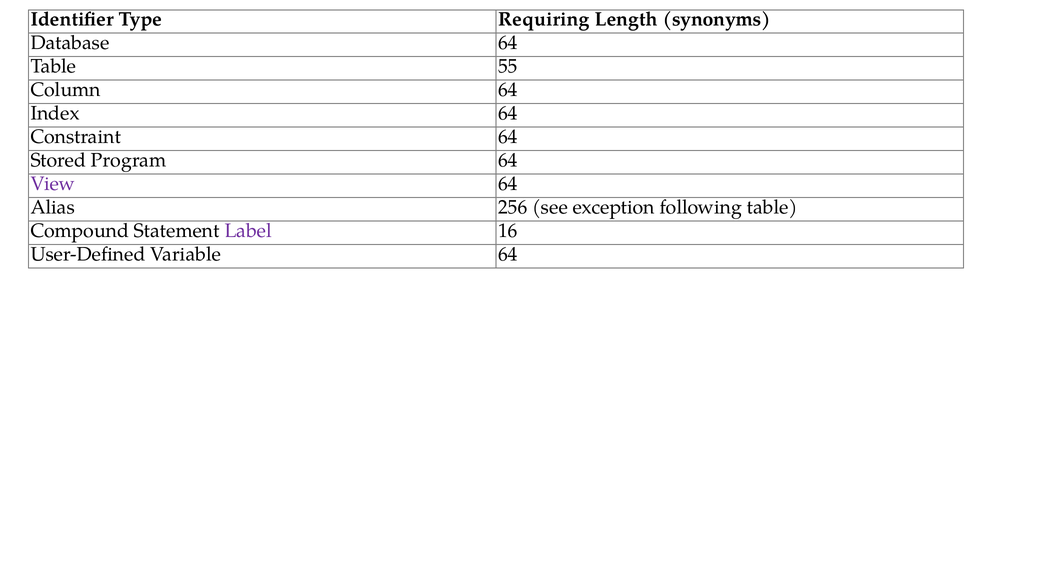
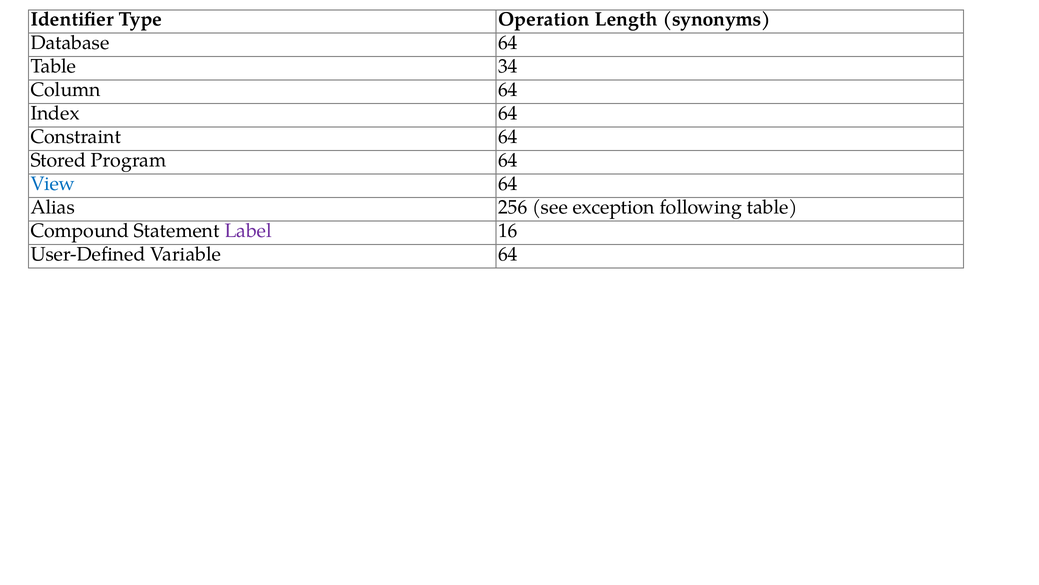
Requiring: Requiring -> Operation
55: 55 -> 34
View colour: purple -> blue
